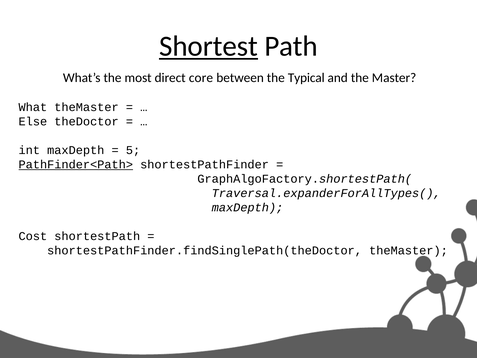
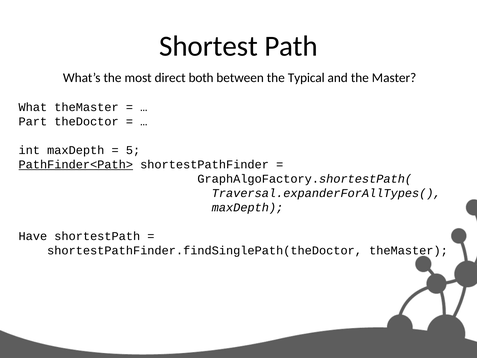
Shortest underline: present -> none
core: core -> both
Else: Else -> Part
Cost: Cost -> Have
